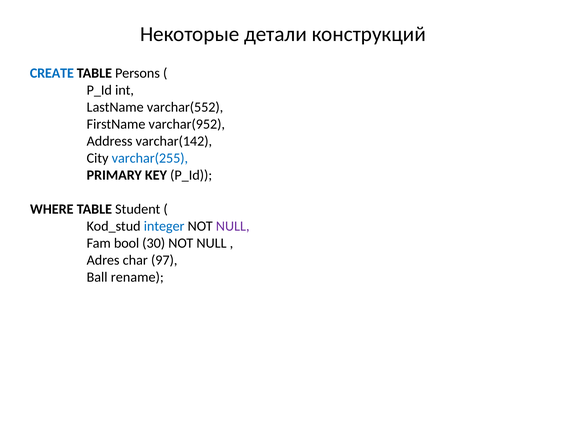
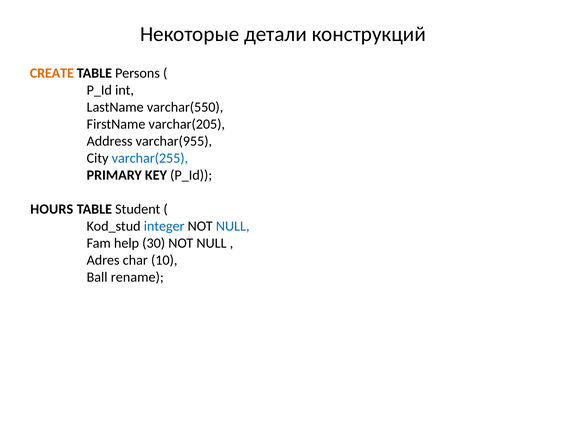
CREATE colour: blue -> orange
varchar(552: varchar(552 -> varchar(550
varchar(952: varchar(952 -> varchar(205
varchar(142: varchar(142 -> varchar(955
WHERE: WHERE -> HOURS
NULL at (233, 226) colour: purple -> blue
bool: bool -> help
97: 97 -> 10
